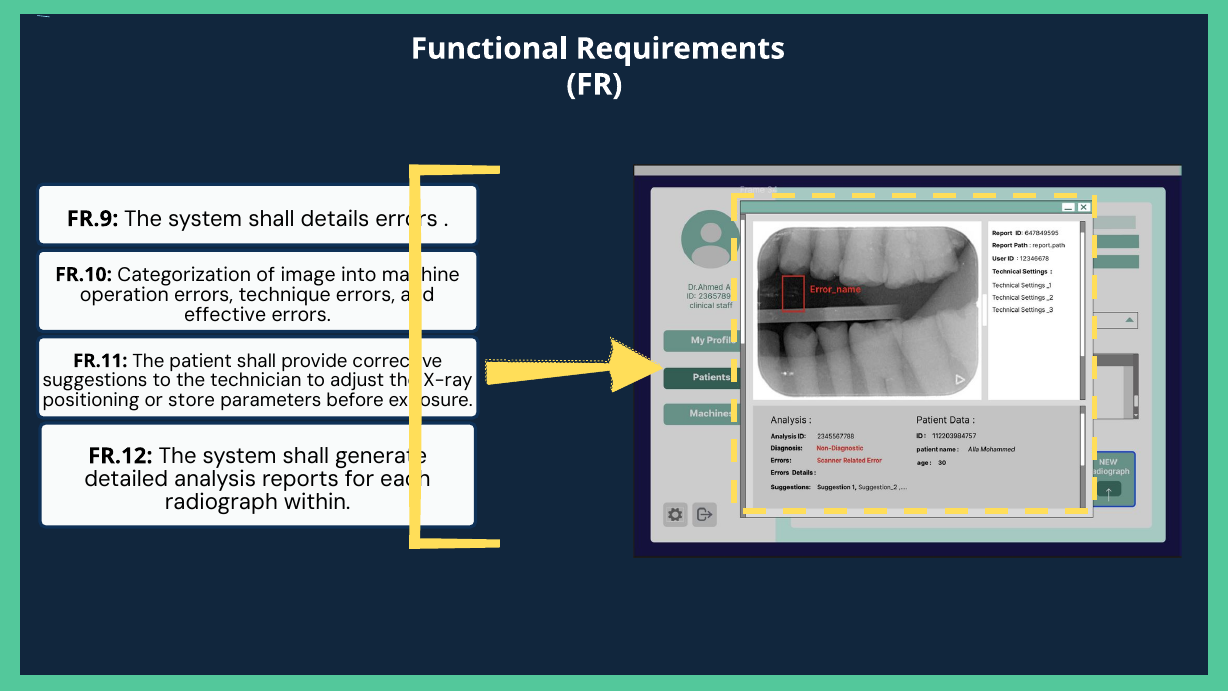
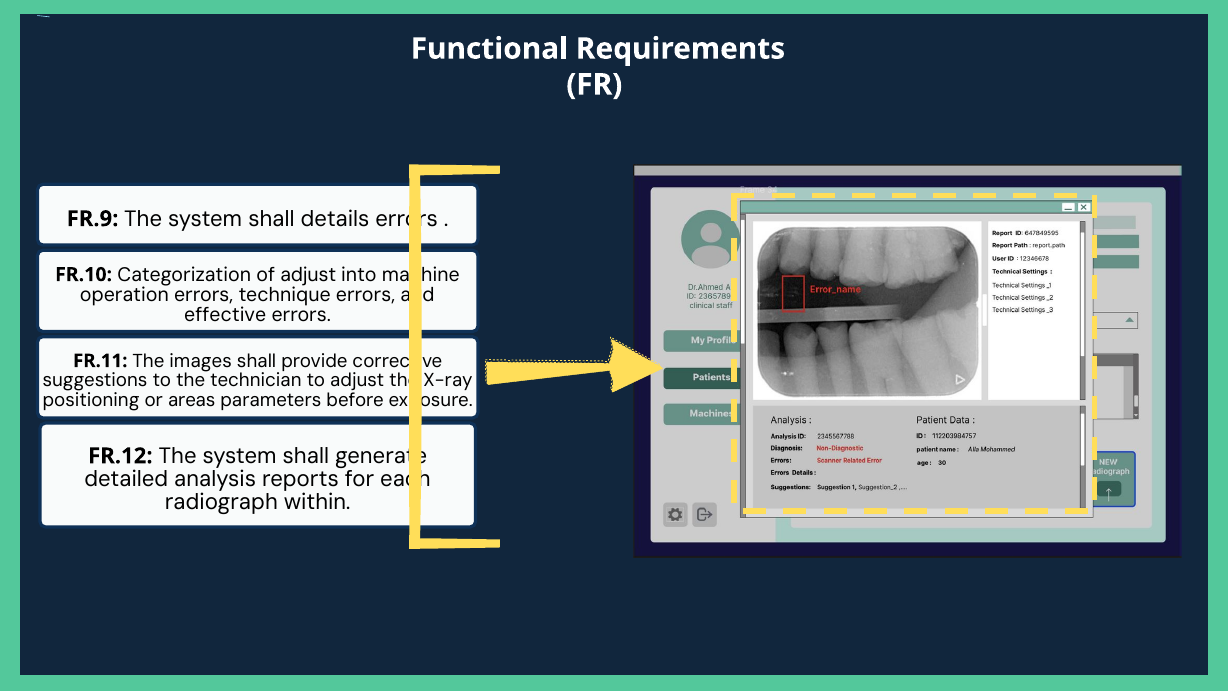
of image: image -> adjust
patient: patient -> images
store: store -> areas
